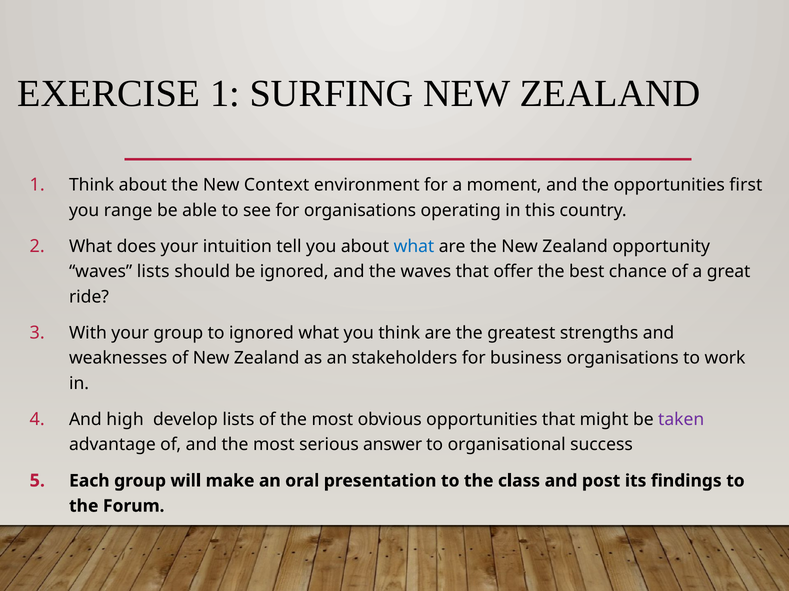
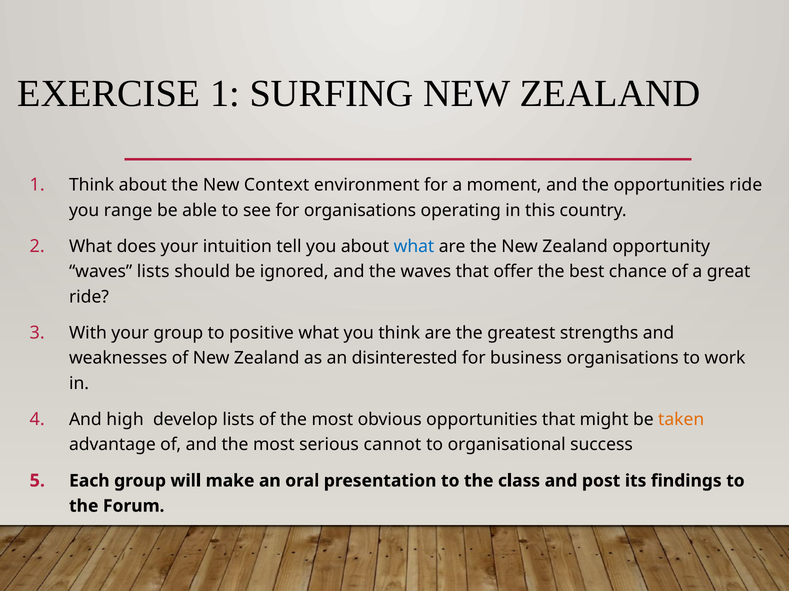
opportunities first: first -> ride
to ignored: ignored -> positive
stakeholders: stakeholders -> disinterested
taken colour: purple -> orange
answer: answer -> cannot
